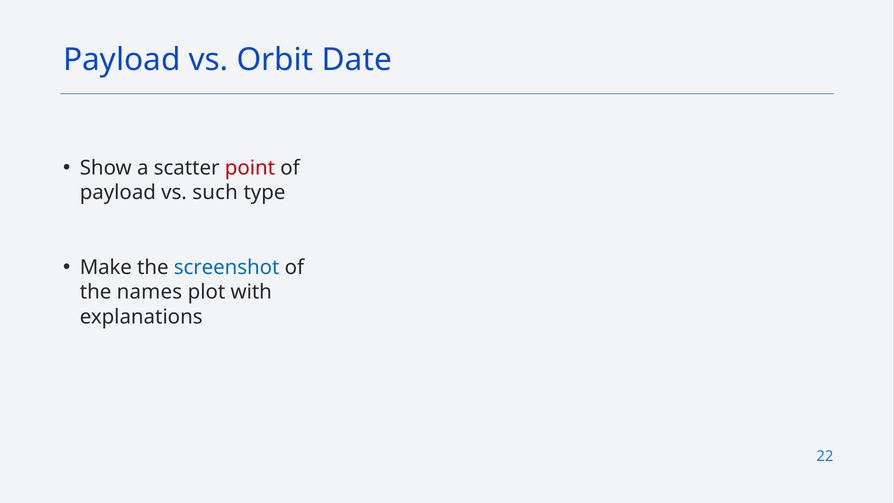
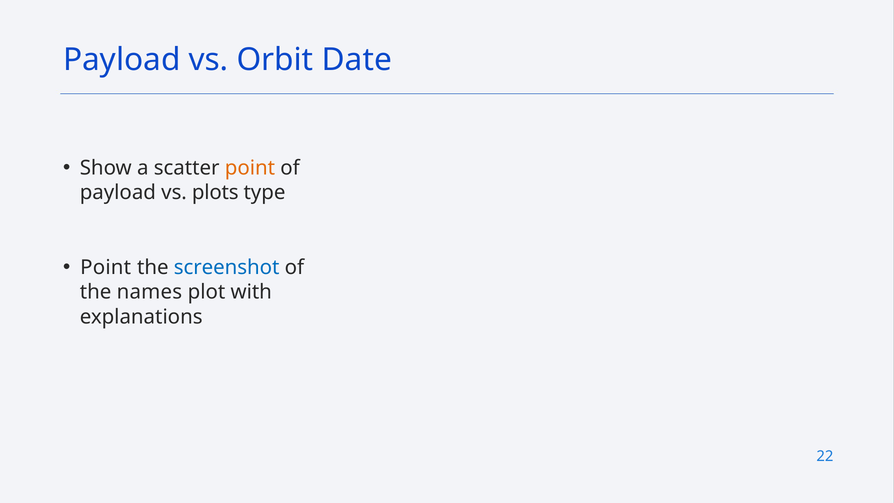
point at (250, 168) colour: red -> orange
such: such -> plots
Make at (106, 268): Make -> Point
